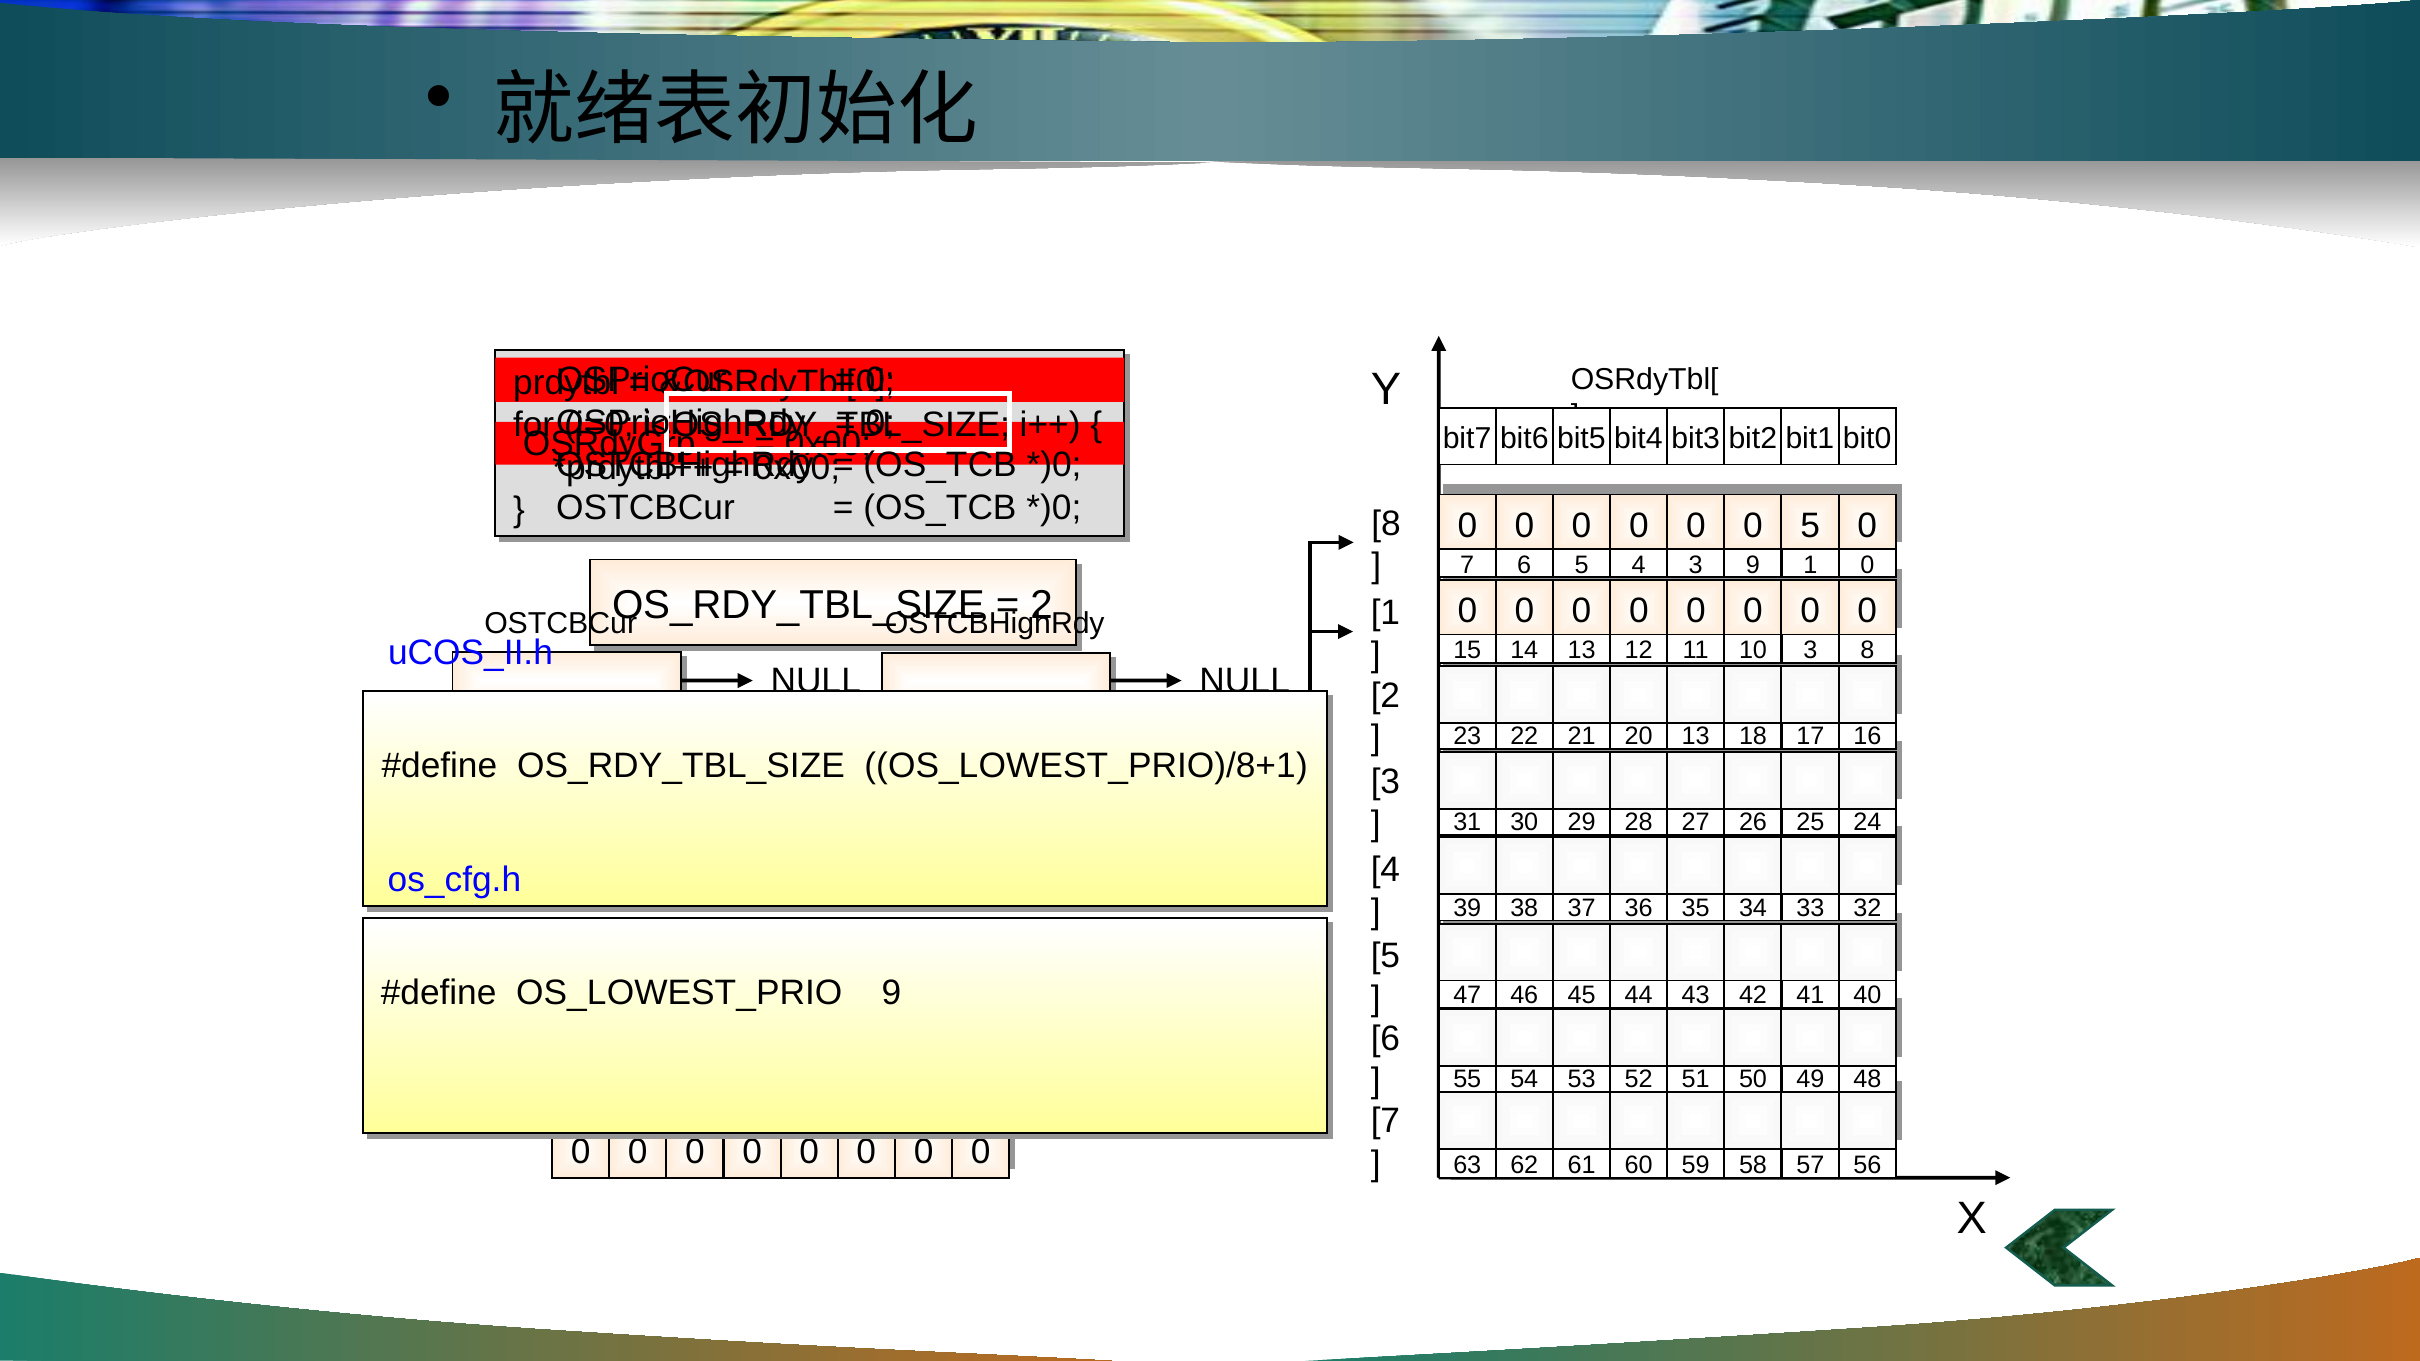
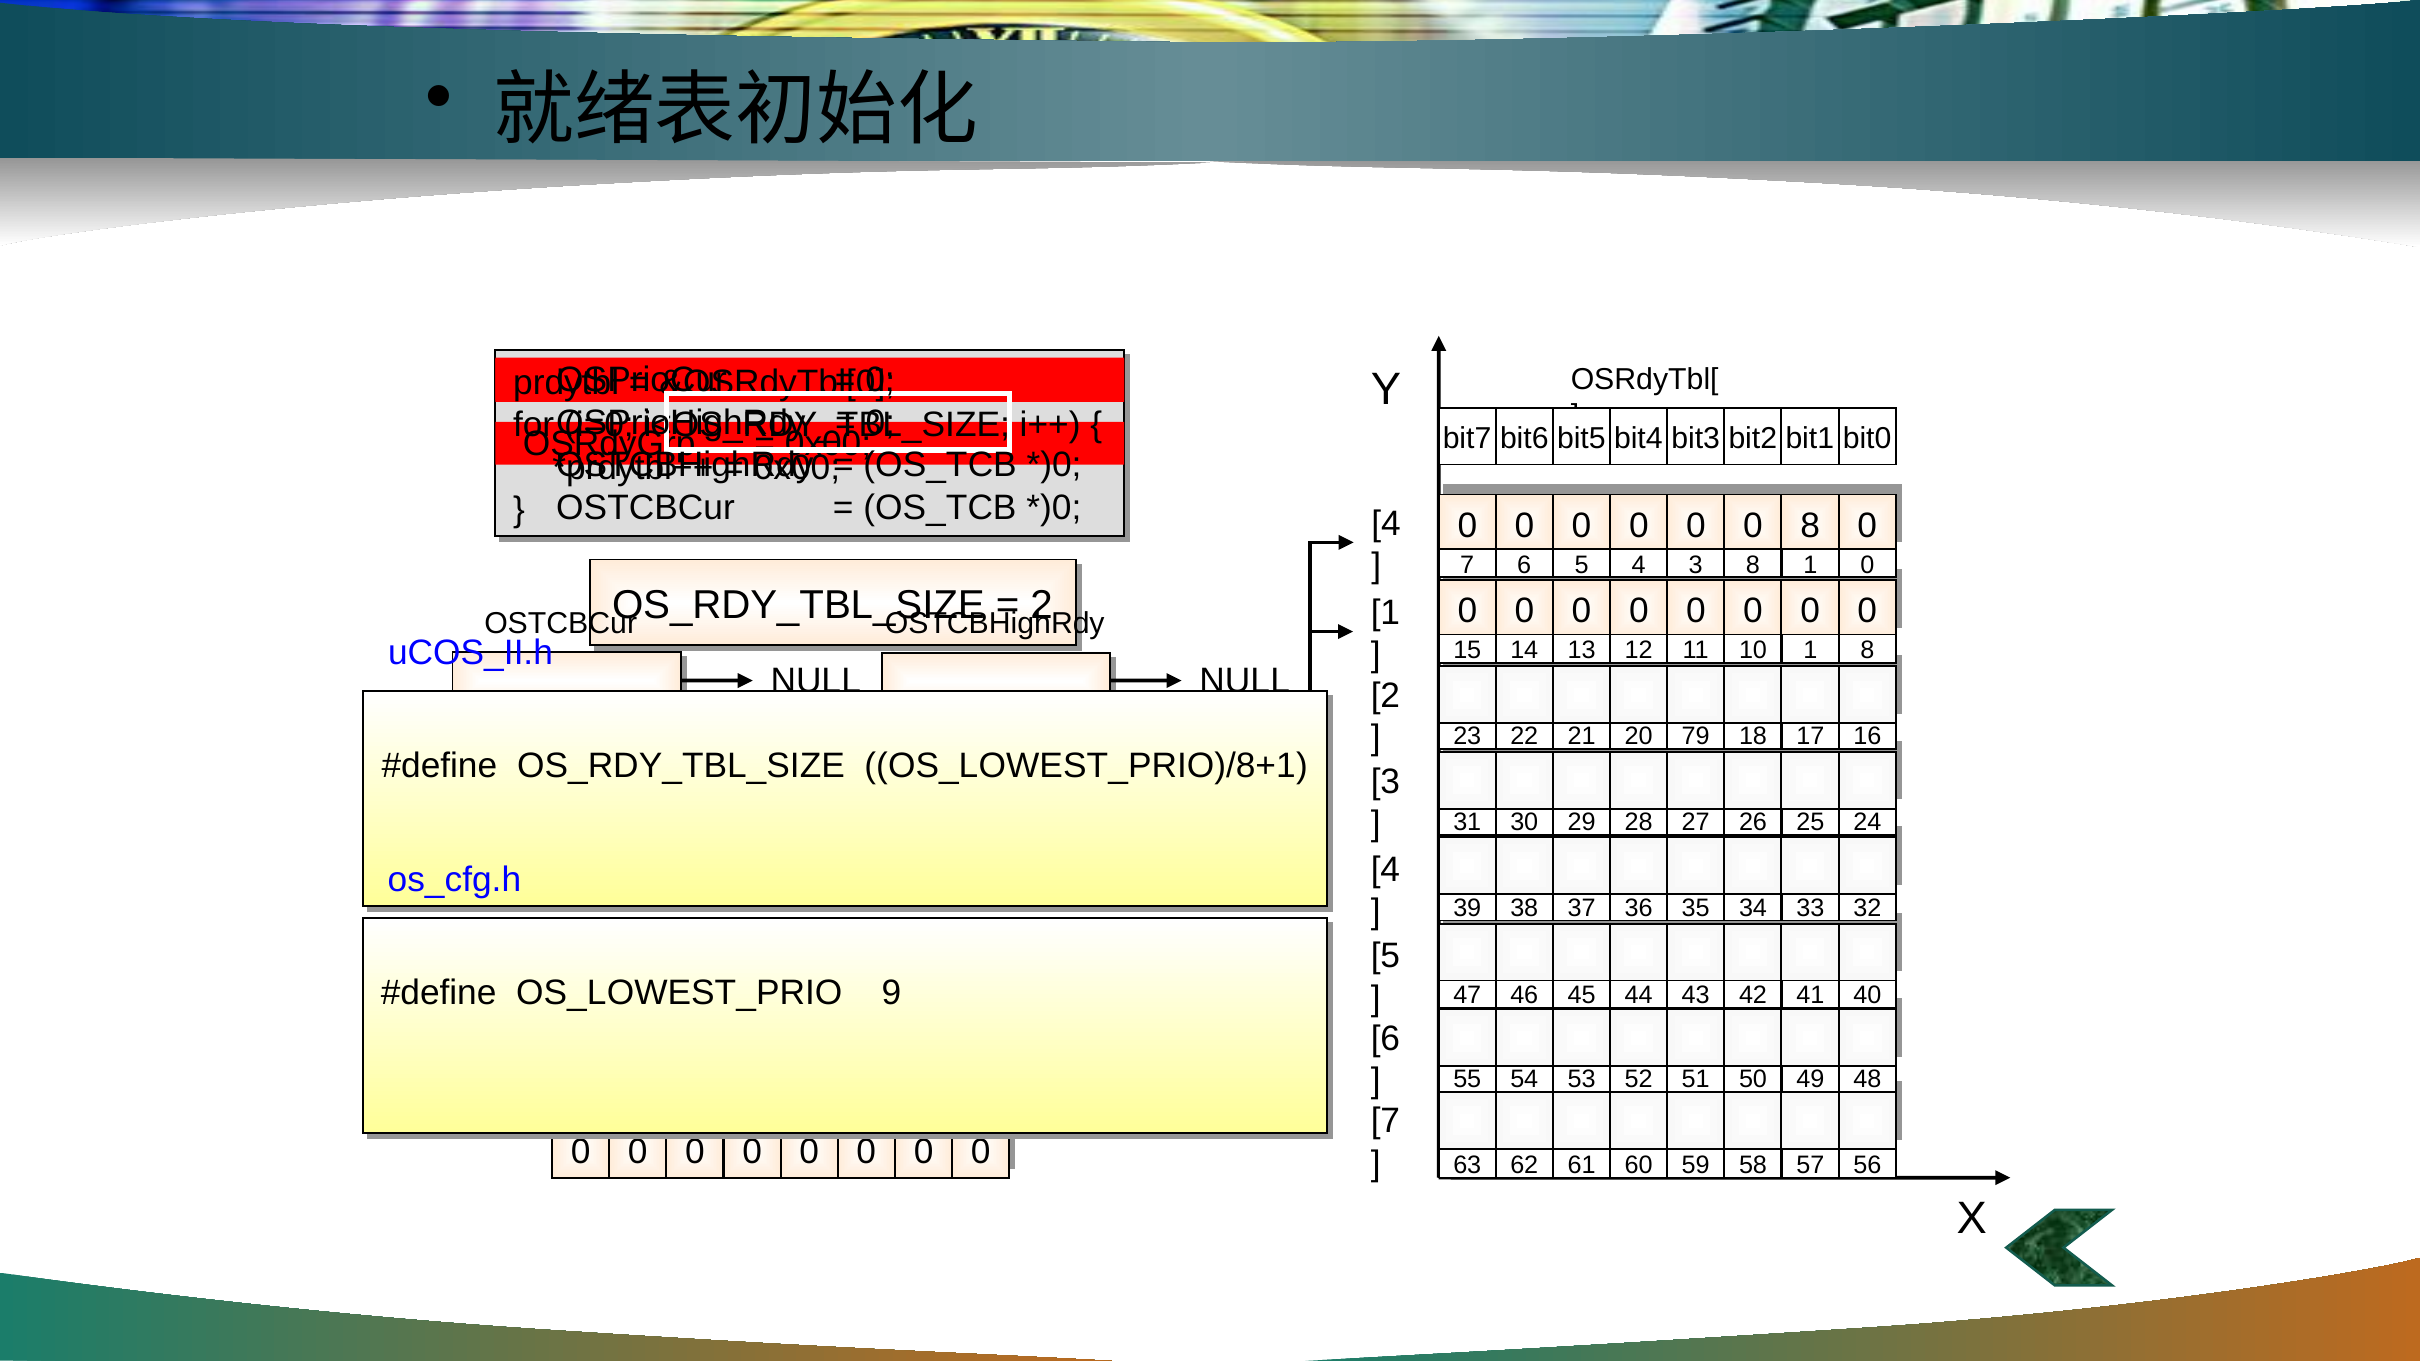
8 at (1386, 524): 8 -> 4
0 5: 5 -> 8
3 9: 9 -> 8
10 3: 3 -> 1
20 13: 13 -> 79
